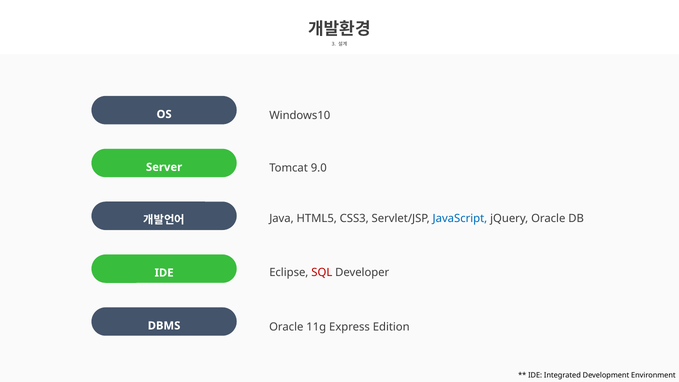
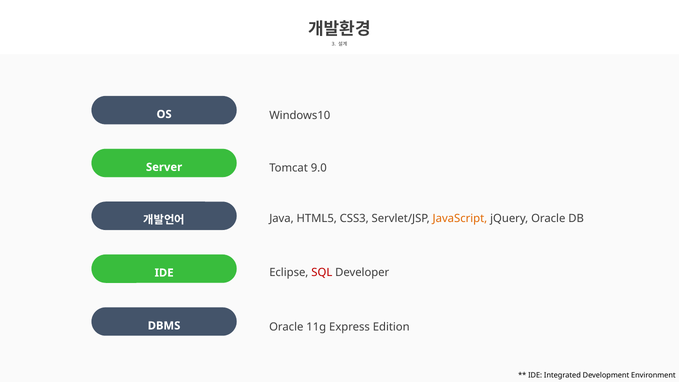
JavaScript colour: blue -> orange
